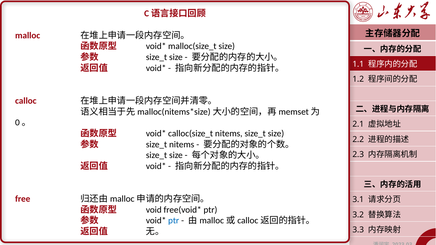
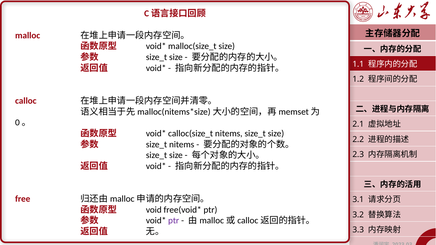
ptr at (174, 221) colour: blue -> purple
